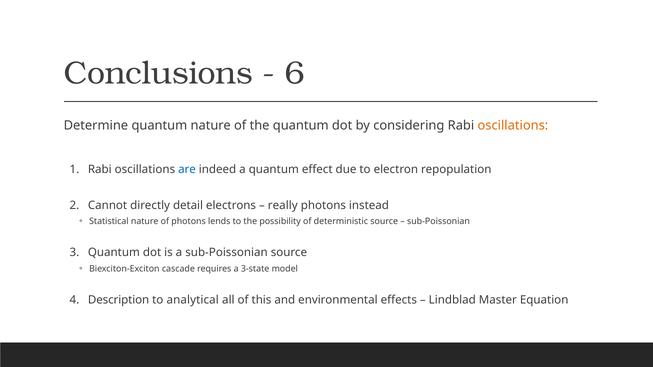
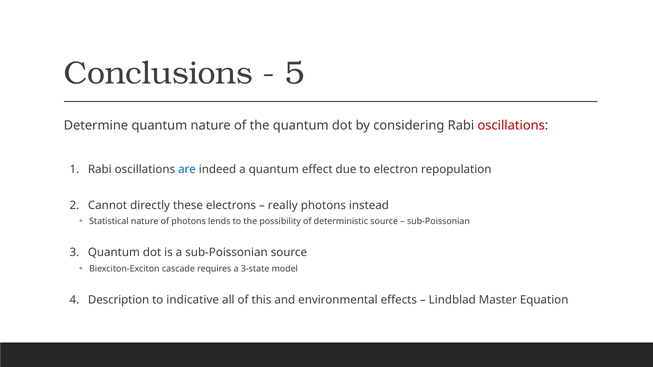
6: 6 -> 5
oscillations at (513, 126) colour: orange -> red
detail: detail -> these
analytical: analytical -> indicative
